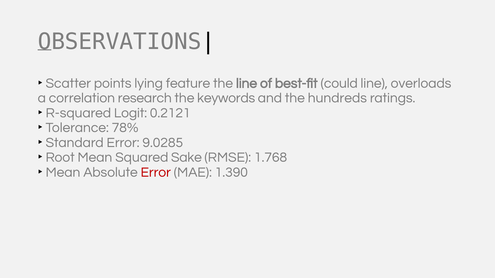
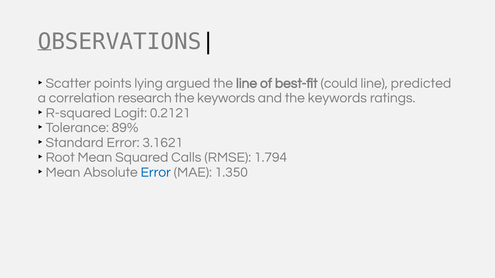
feature: feature -> argued
overloads: overloads -> predicted
and the hundreds: hundreds -> keywords
78%: 78% -> 89%
9.0285: 9.0285 -> 3.1621
Sake: Sake -> Calls
1.768: 1.768 -> 1.794
Error at (156, 172) colour: red -> blue
1.390: 1.390 -> 1.350
